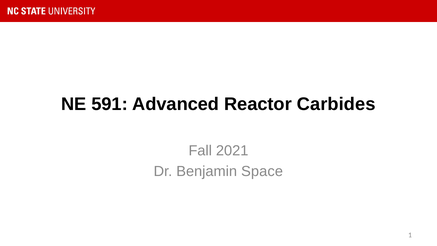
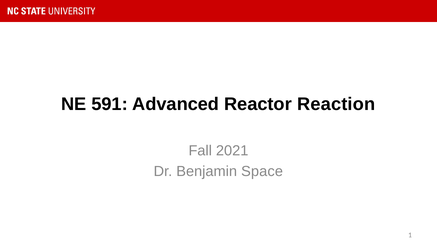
Carbides: Carbides -> Reaction
